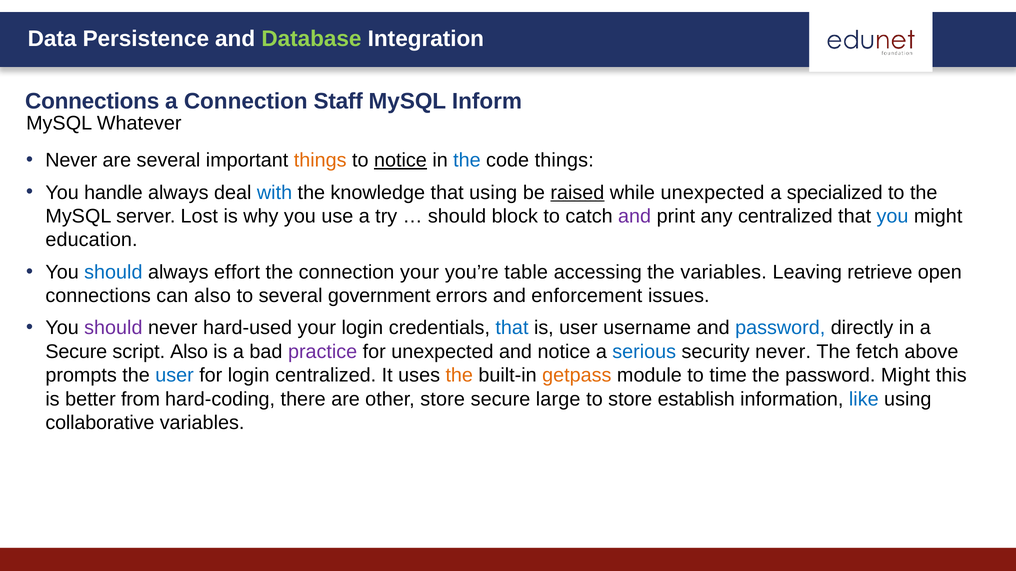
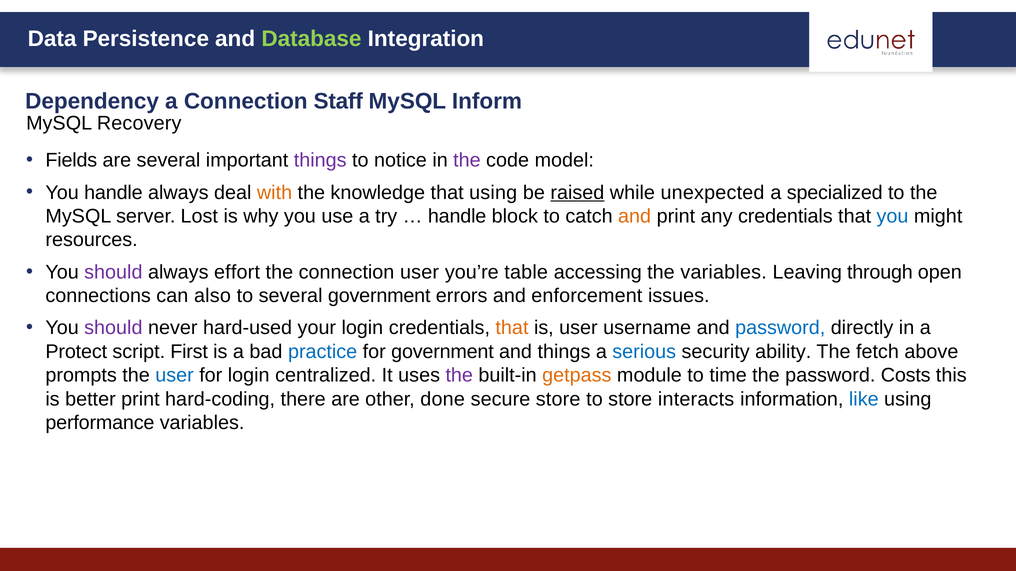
Connections at (92, 101): Connections -> Dependency
Whatever: Whatever -> Recovery
Never at (71, 160): Never -> Fields
things at (320, 160) colour: orange -> purple
notice at (400, 160) underline: present -> none
the at (467, 160) colour: blue -> purple
code things: things -> model
with colour: blue -> orange
should at (457, 216): should -> handle
and at (635, 216) colour: purple -> orange
any centralized: centralized -> credentials
education: education -> resources
should at (113, 272) colour: blue -> purple
connection your: your -> user
retrieve: retrieve -> through
that at (512, 328) colour: blue -> orange
Secure at (76, 352): Secure -> Protect
script Also: Also -> First
practice colour: purple -> blue
for unexpected: unexpected -> government
and notice: notice -> things
security never: never -> ability
the at (459, 376) colour: orange -> purple
password Might: Might -> Costs
better from: from -> print
other store: store -> done
secure large: large -> store
establish: establish -> interacts
collaborative: collaborative -> performance
